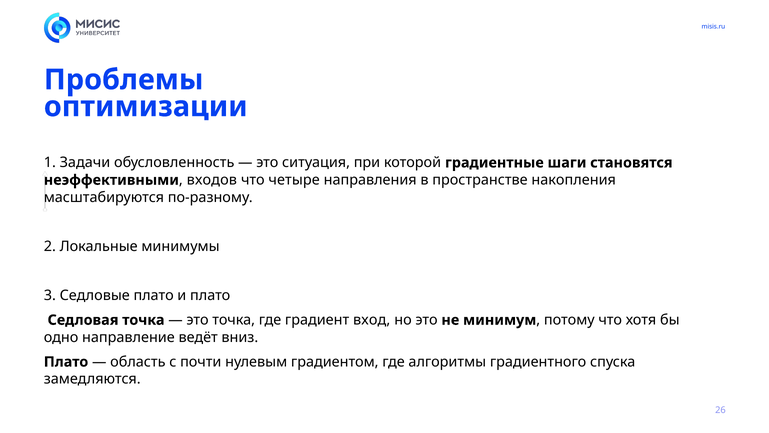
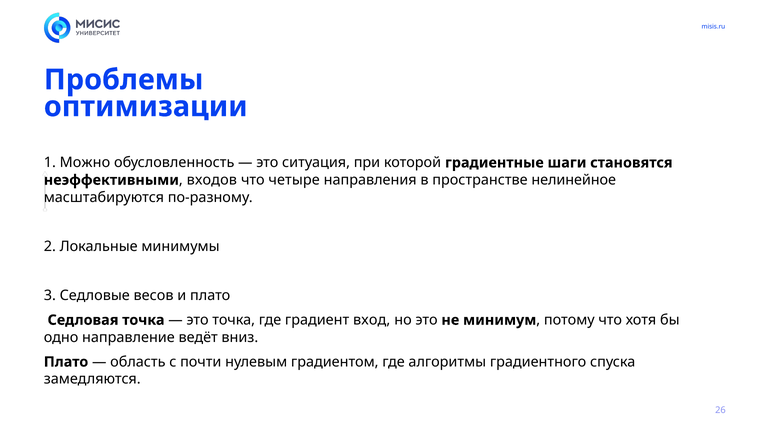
Задачи: Задачи -> Можно
накопления: накопления -> нелинейное
Седловые плато: плато -> весов
